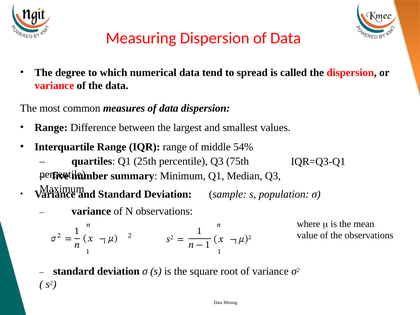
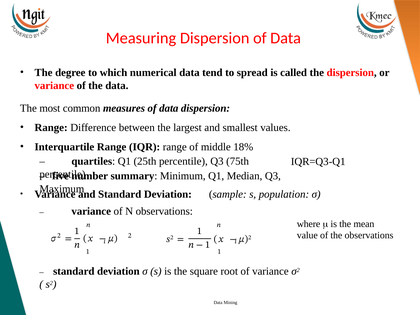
54%: 54% -> 18%
